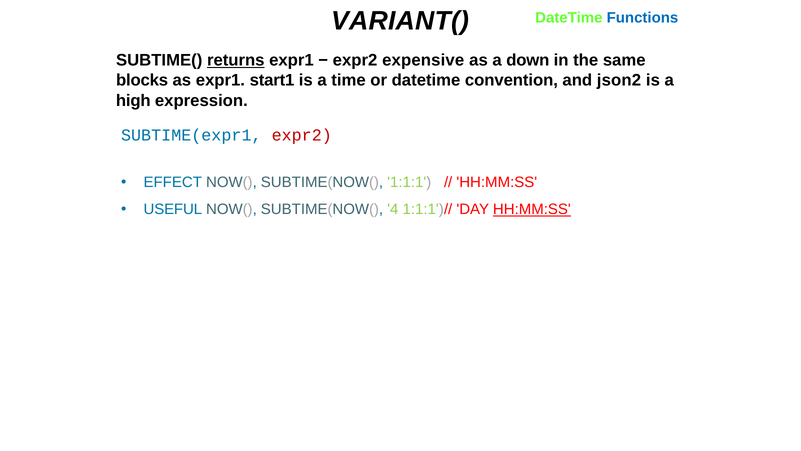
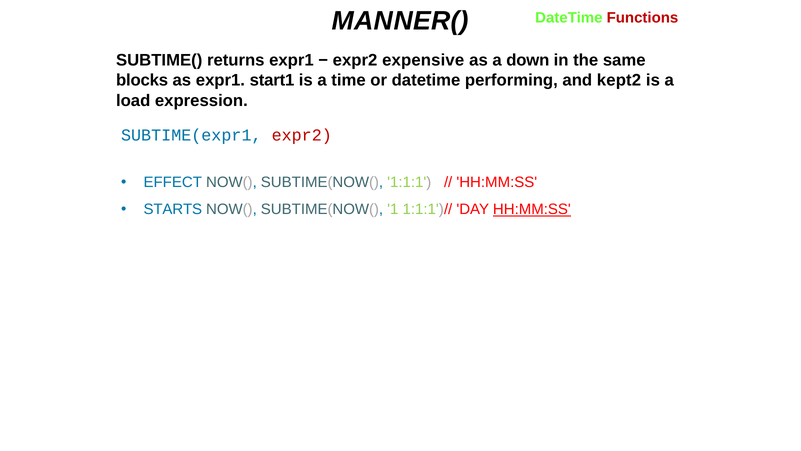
VARIANT(: VARIANT( -> MANNER(
Functions colour: blue -> red
returns underline: present -> none
convention: convention -> performing
json2: json2 -> kept2
high: high -> load
USEFUL: USEFUL -> STARTS
4: 4 -> 1
